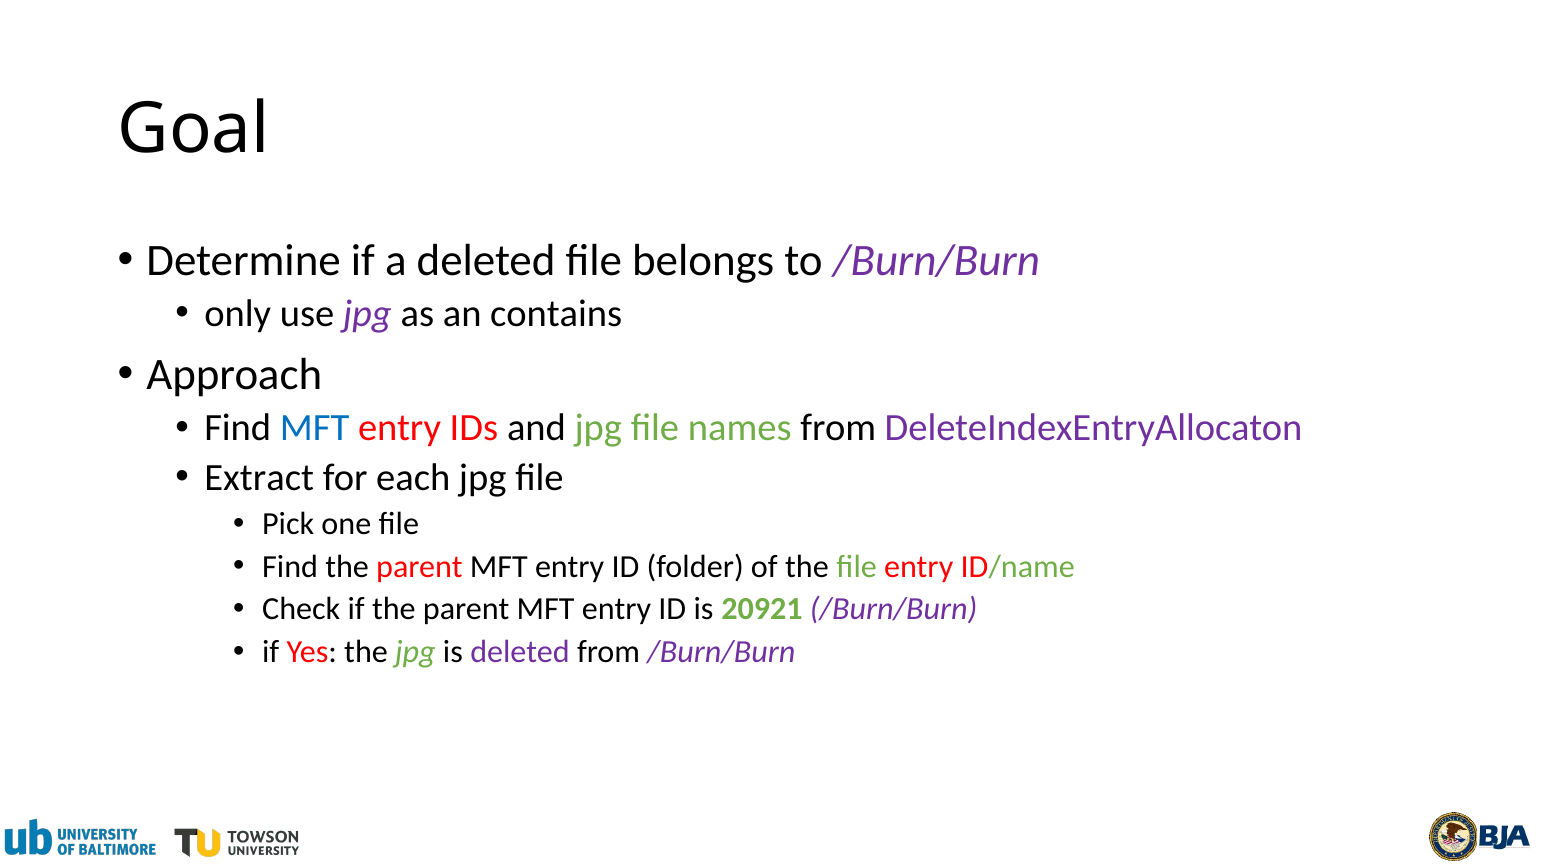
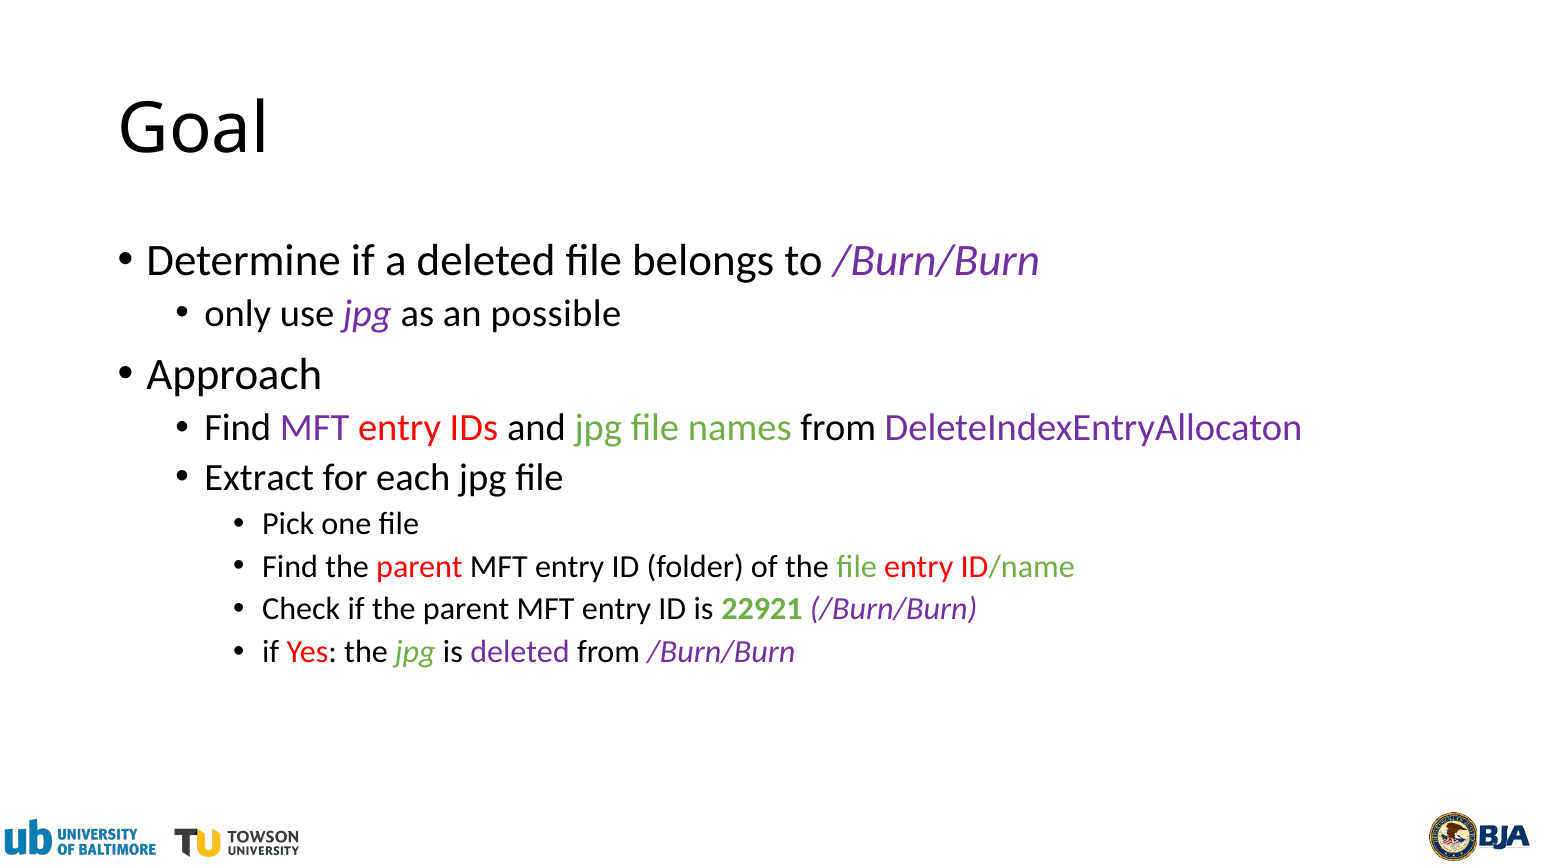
contains: contains -> possible
MFT at (315, 428) colour: blue -> purple
20921: 20921 -> 22921
